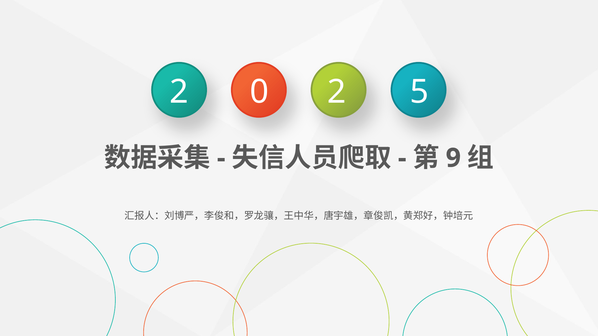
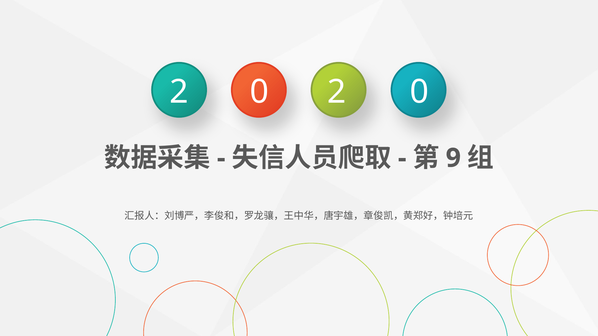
2 5: 5 -> 0
